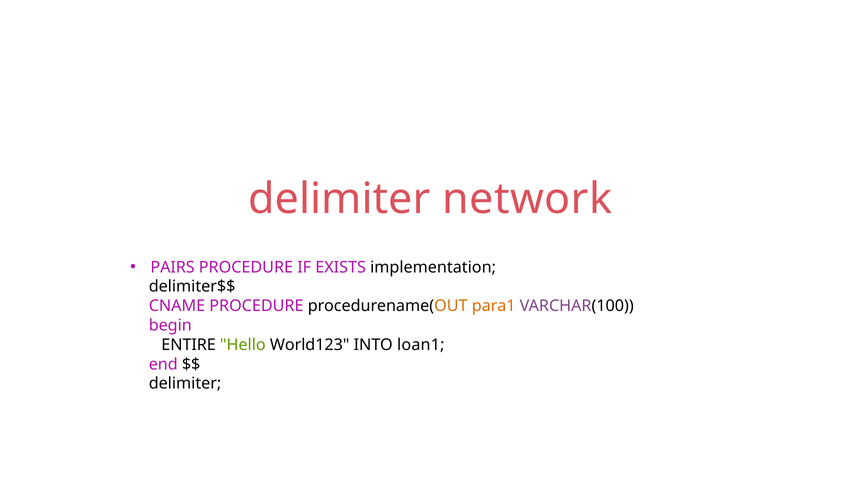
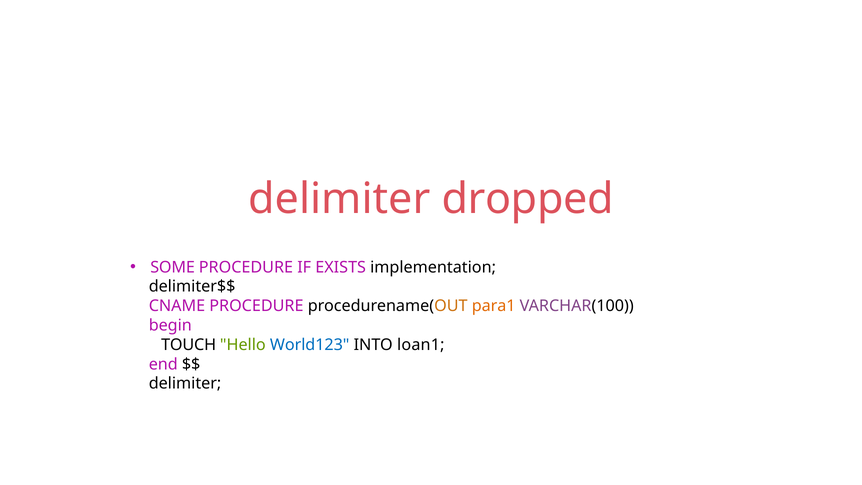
network: network -> dropped
PAIRS: PAIRS -> SOME
ENTIRE: ENTIRE -> TOUCH
World123 colour: black -> blue
